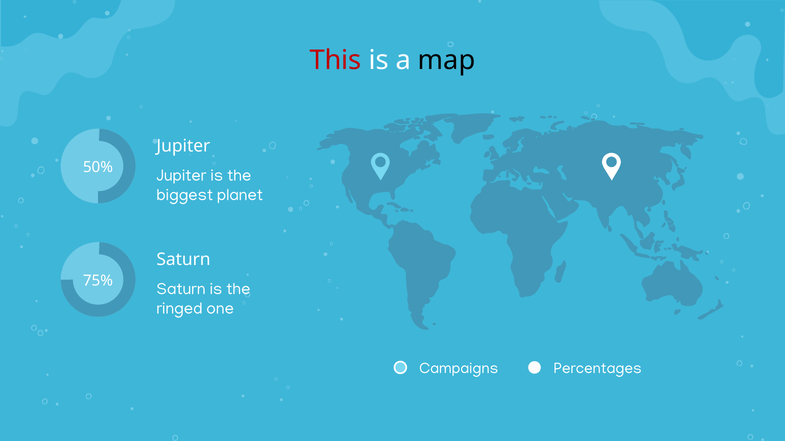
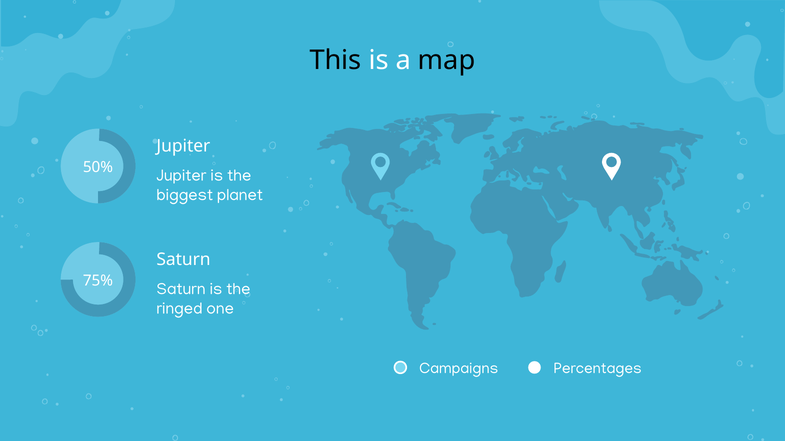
This colour: red -> black
